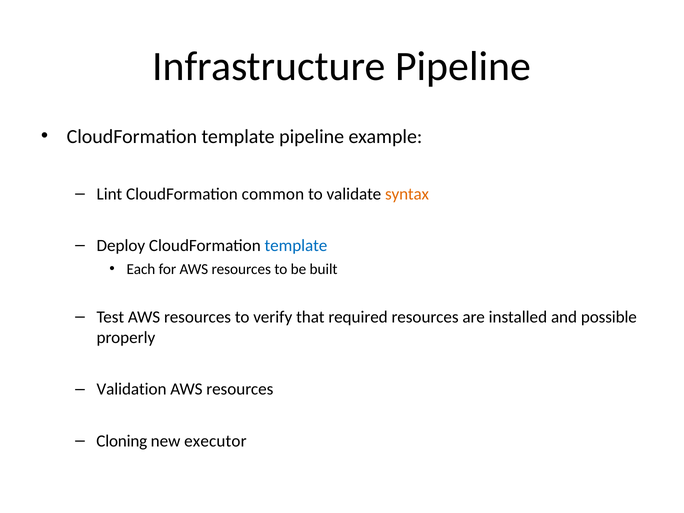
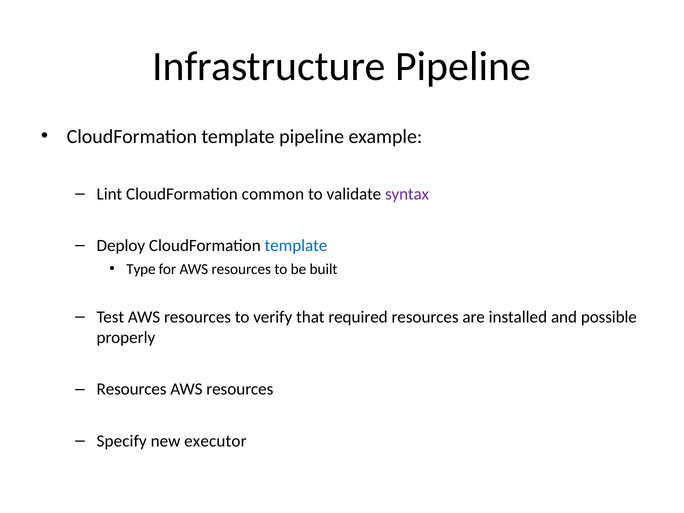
syntax colour: orange -> purple
Each: Each -> Type
Validation at (132, 389): Validation -> Resources
Cloning: Cloning -> Specify
